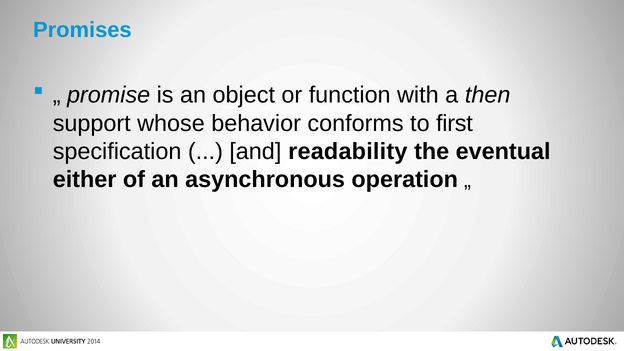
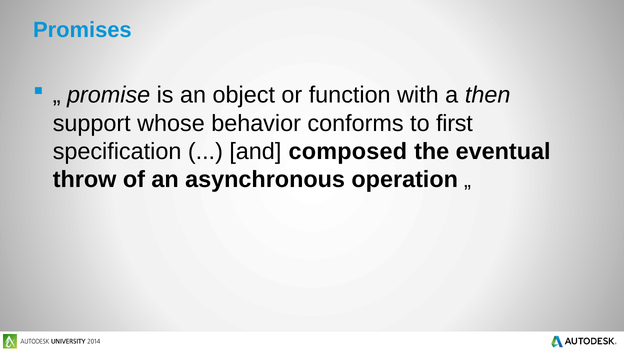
readability: readability -> composed
either: either -> throw
